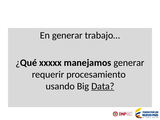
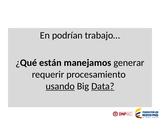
En generar: generar -> podrían
xxxxx: xxxxx -> están
usando underline: none -> present
